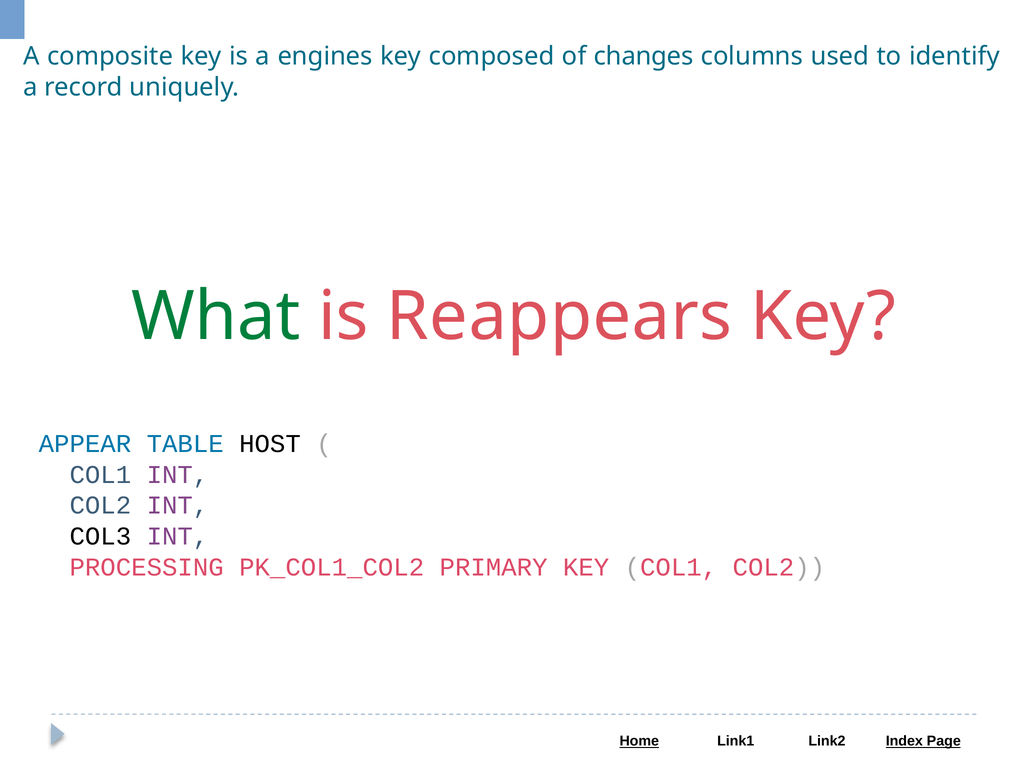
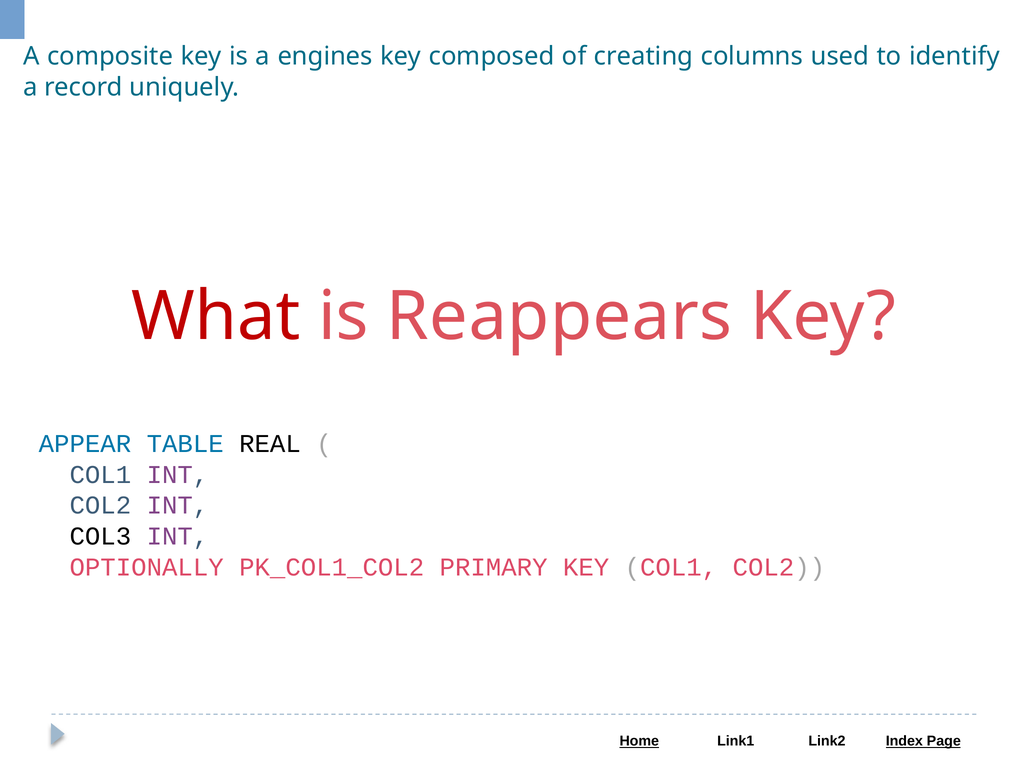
changes: changes -> creating
What colour: green -> red
HOST: HOST -> REAL
PROCESSING: PROCESSING -> OPTIONALLY
